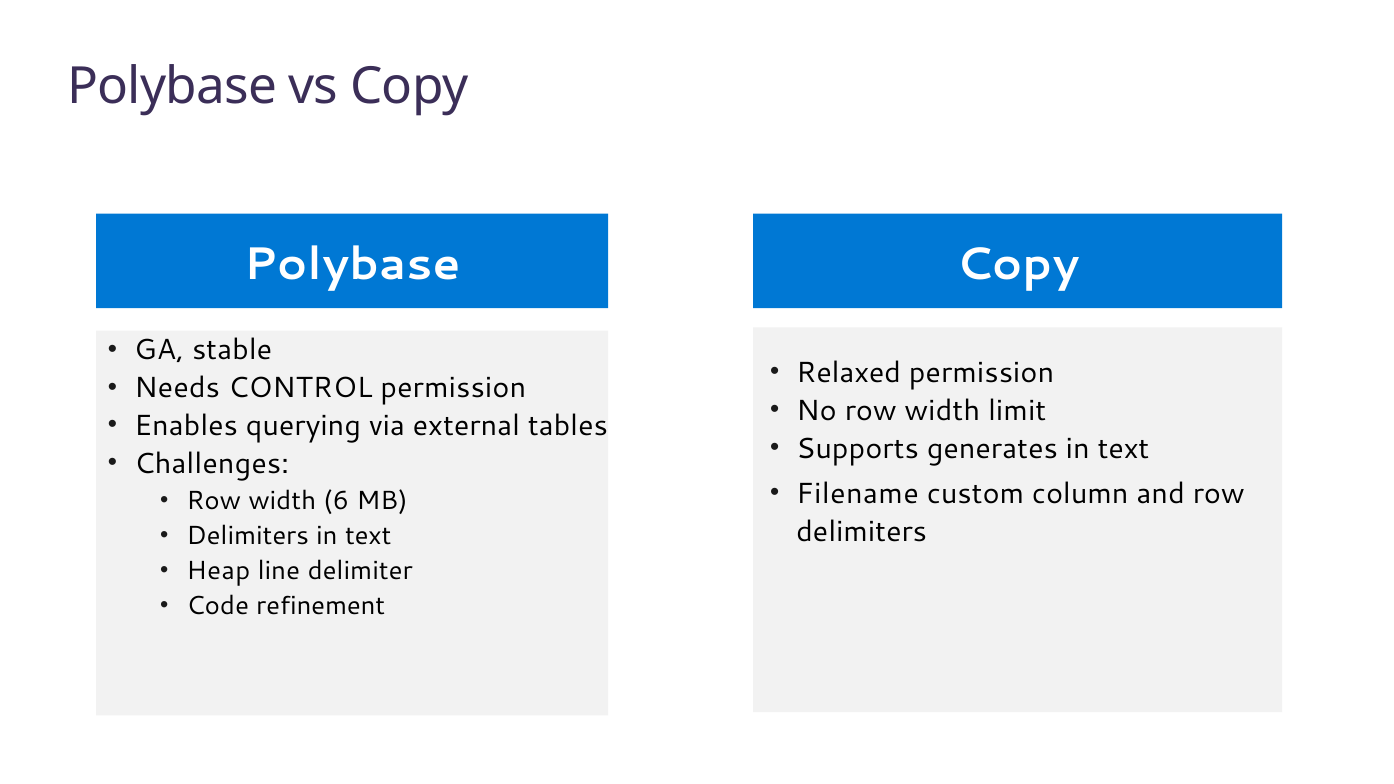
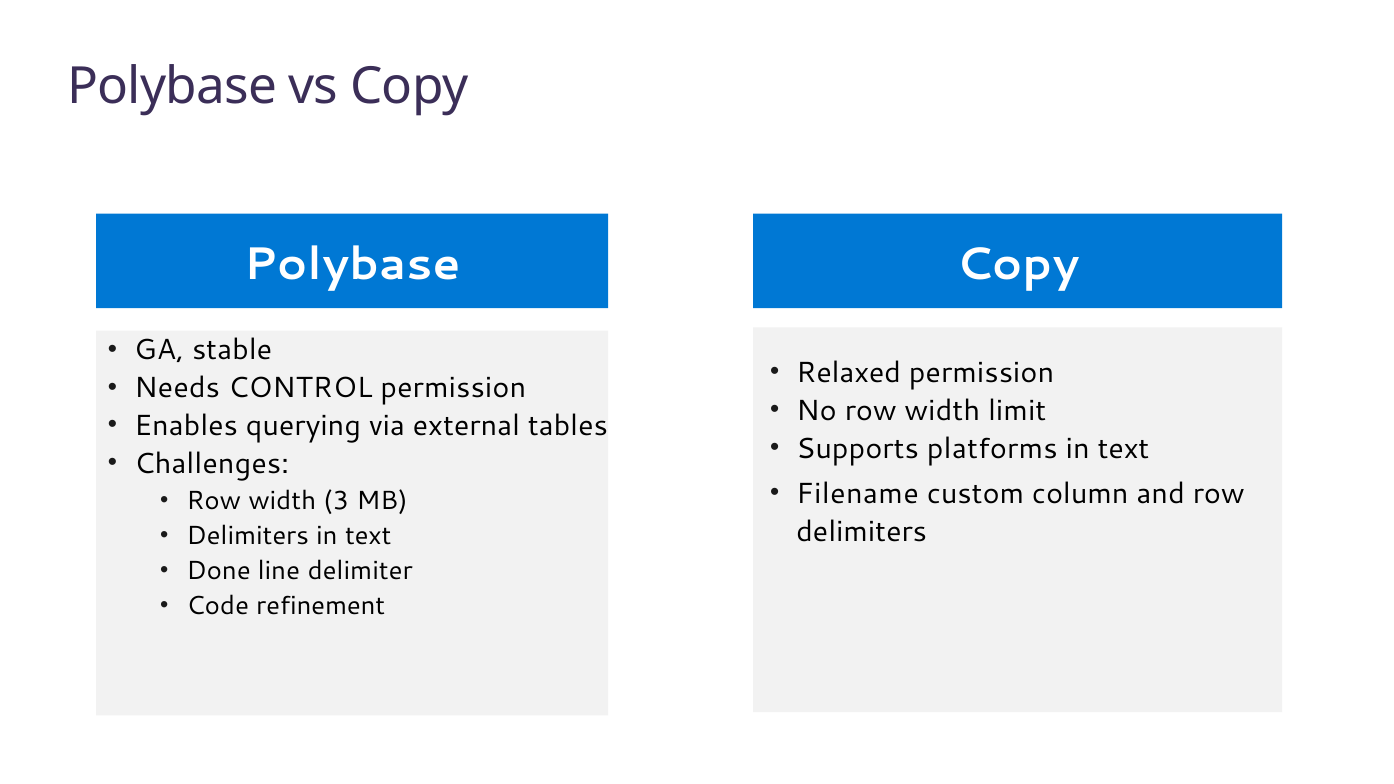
generates: generates -> platforms
6: 6 -> 3
Heap: Heap -> Done
